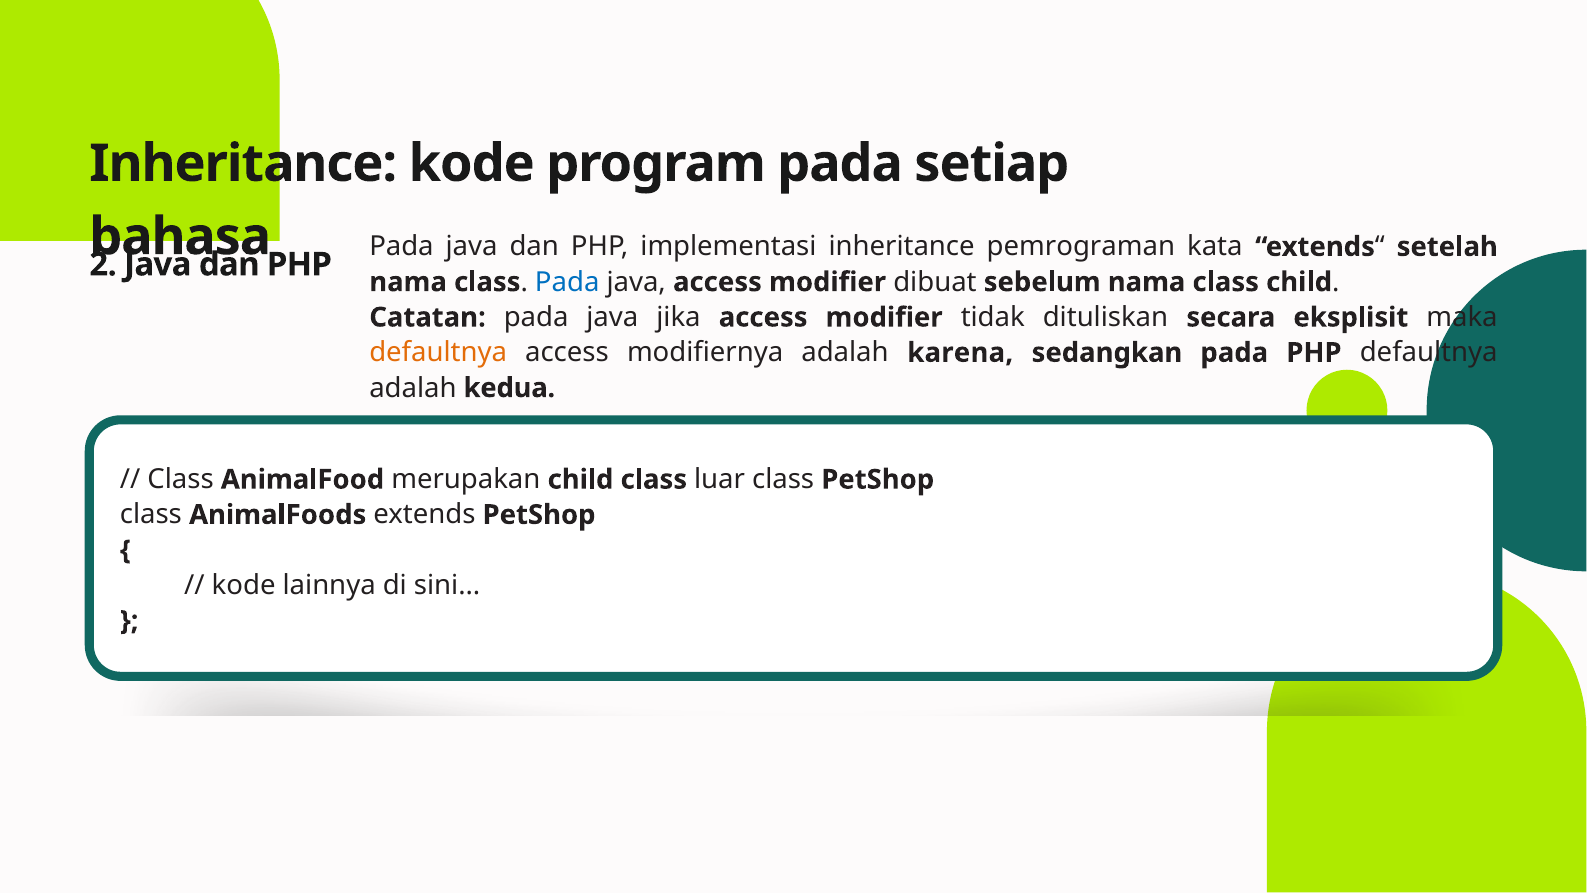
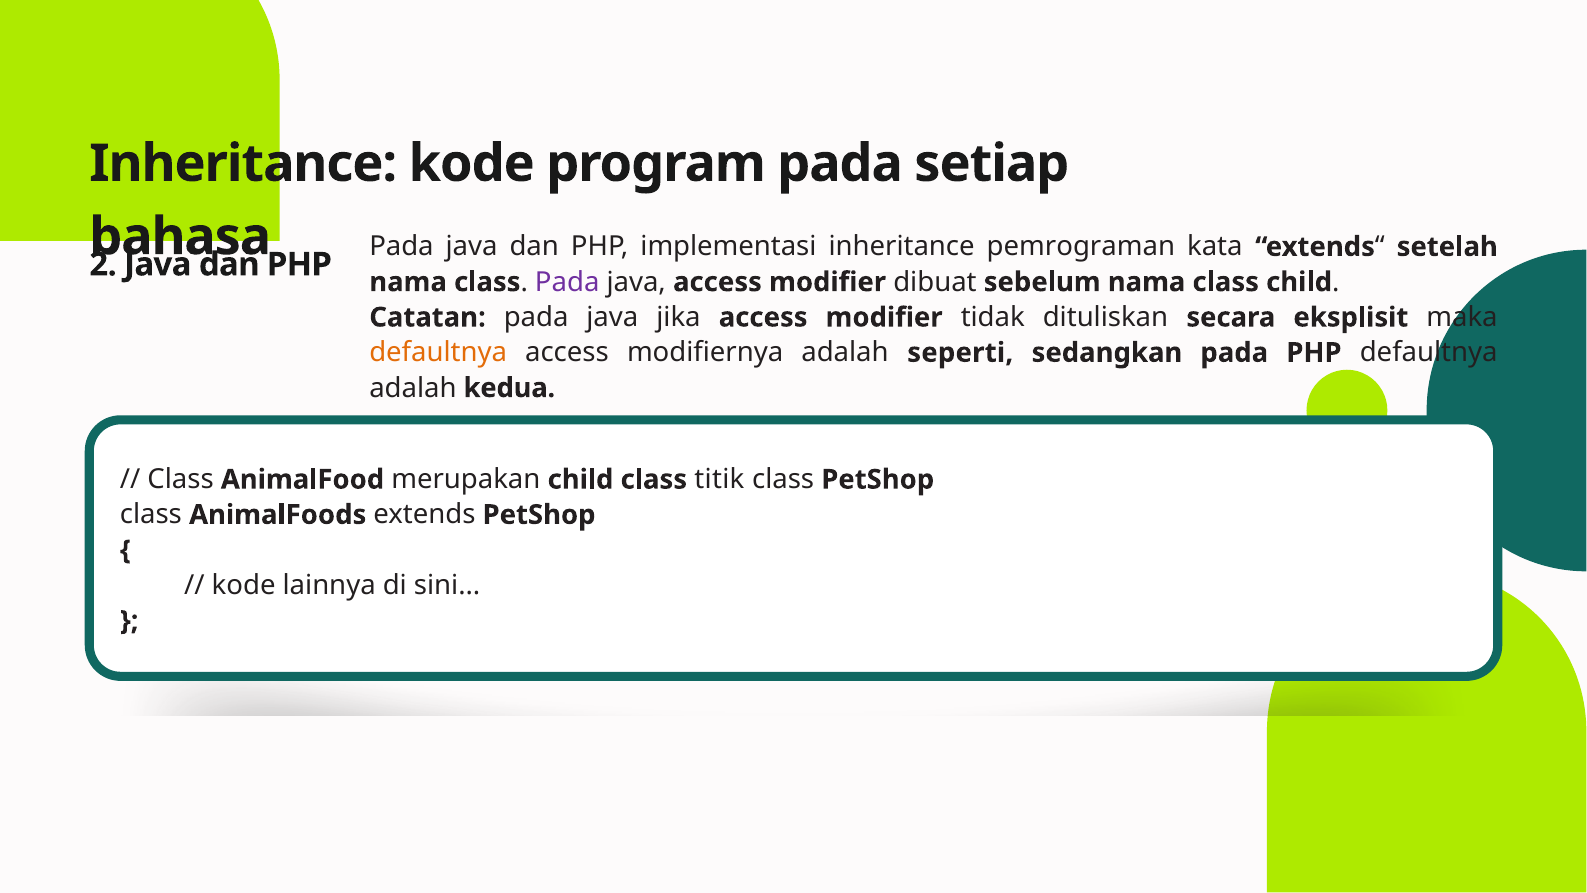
Pada at (567, 282) colour: blue -> purple
karena: karena -> seperti
luar: luar -> titik
